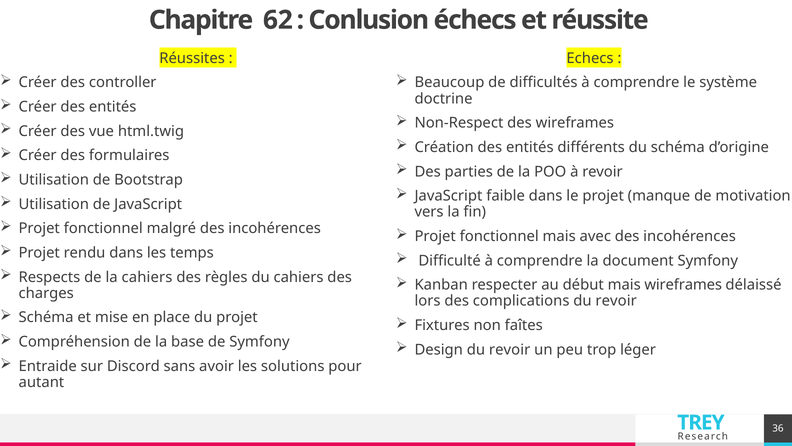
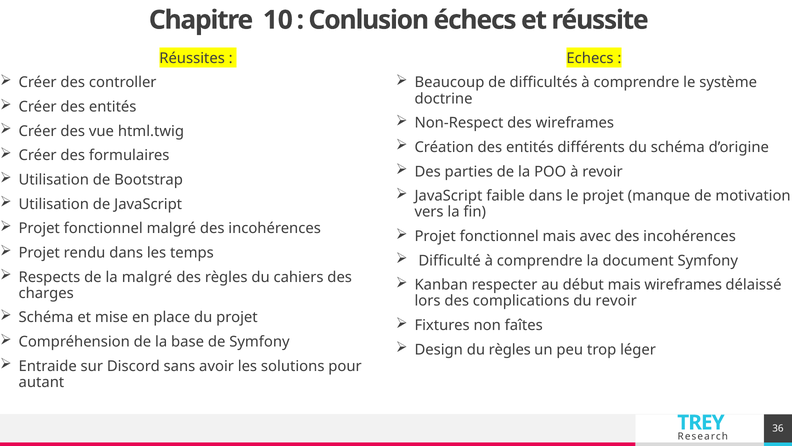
62: 62 -> 10
la cahiers: cahiers -> malgré
Design du revoir: revoir -> règles
